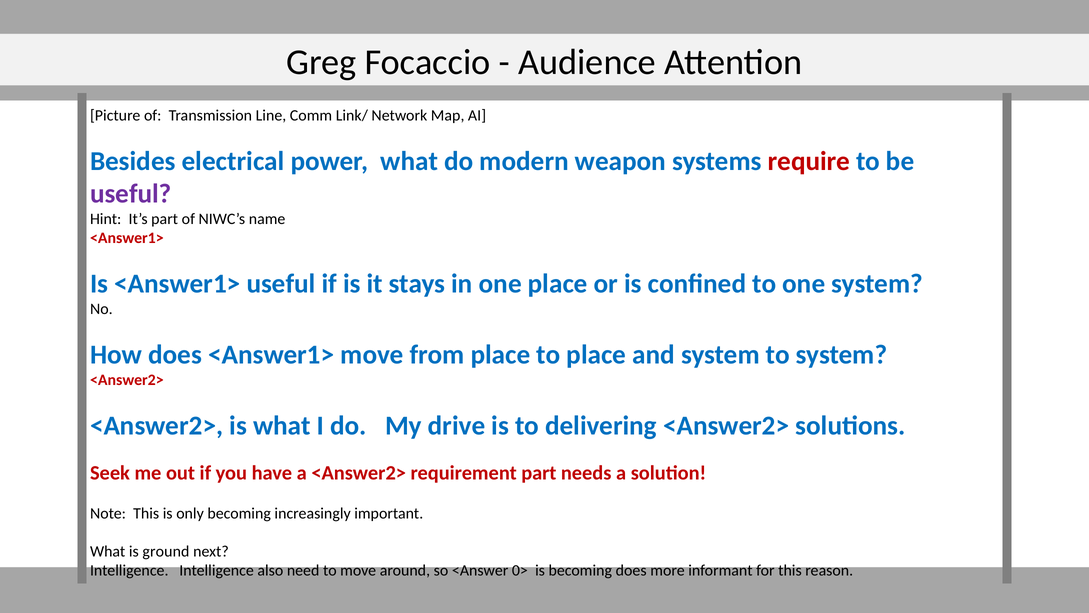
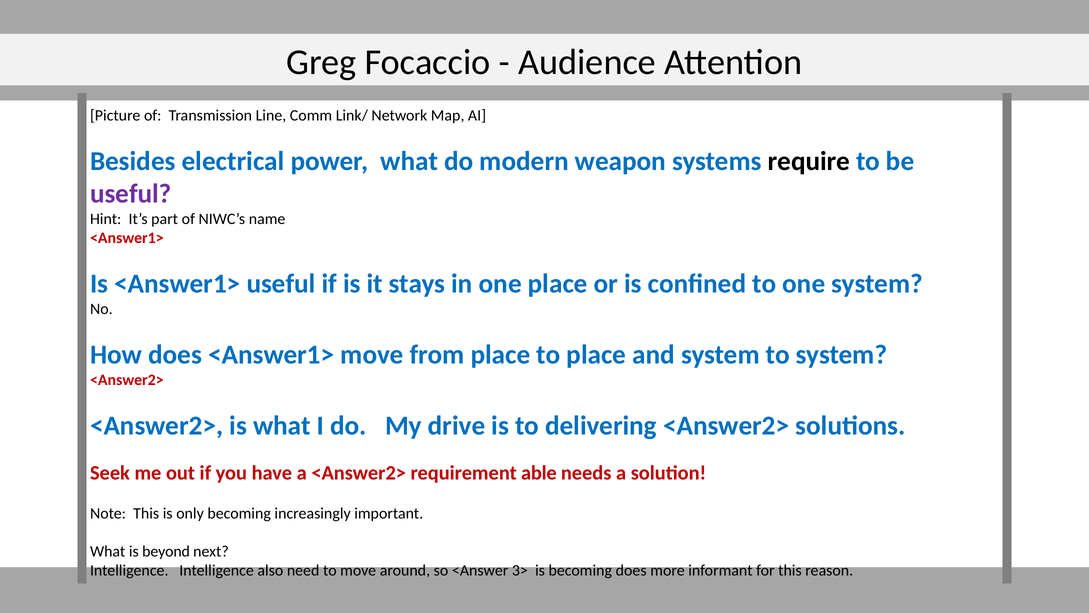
require colour: red -> black
requirement part: part -> able
ground: ground -> beyond
0>: 0> -> 3>
